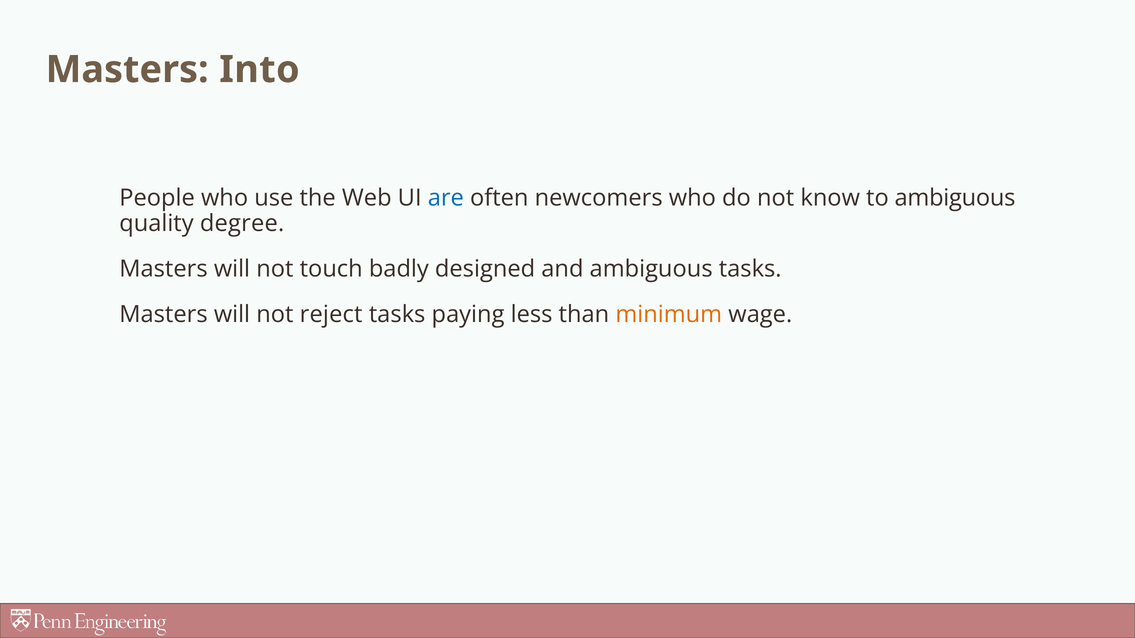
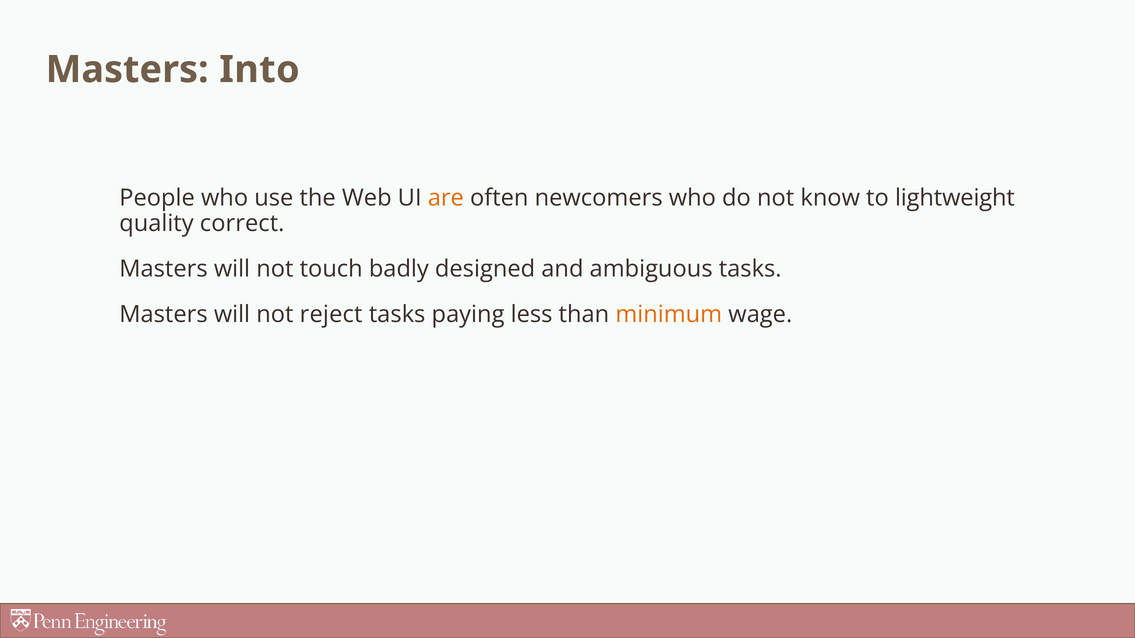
are colour: blue -> orange
to ambiguous: ambiguous -> lightweight
degree: degree -> correct
